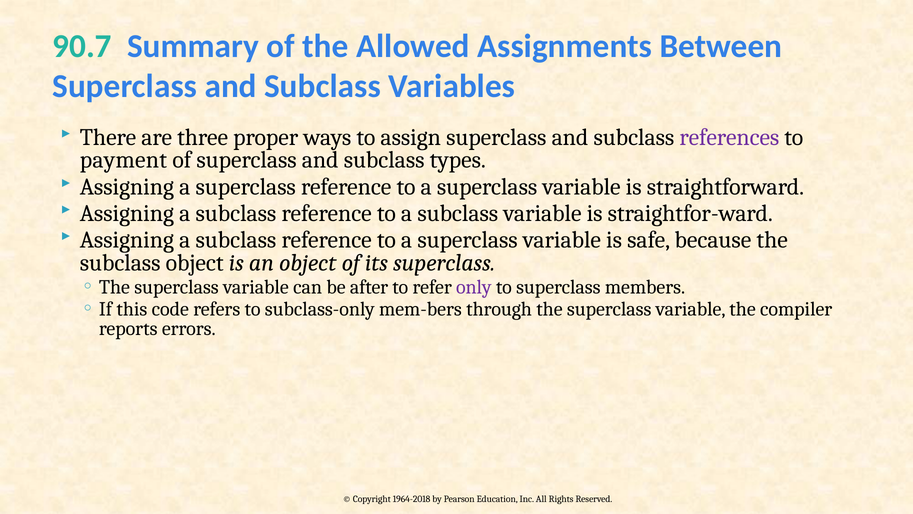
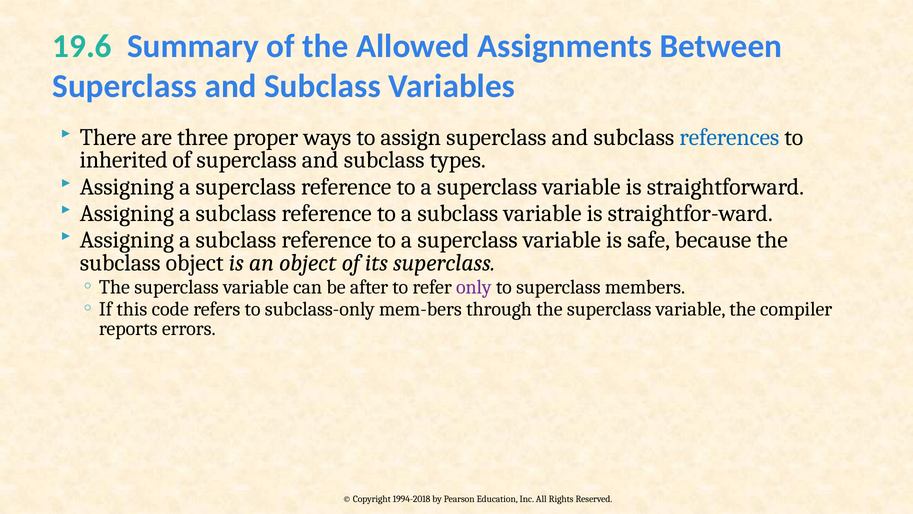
90.7: 90.7 -> 19.6
references colour: purple -> blue
payment: payment -> inherited
1964-2018: 1964-2018 -> 1994-2018
